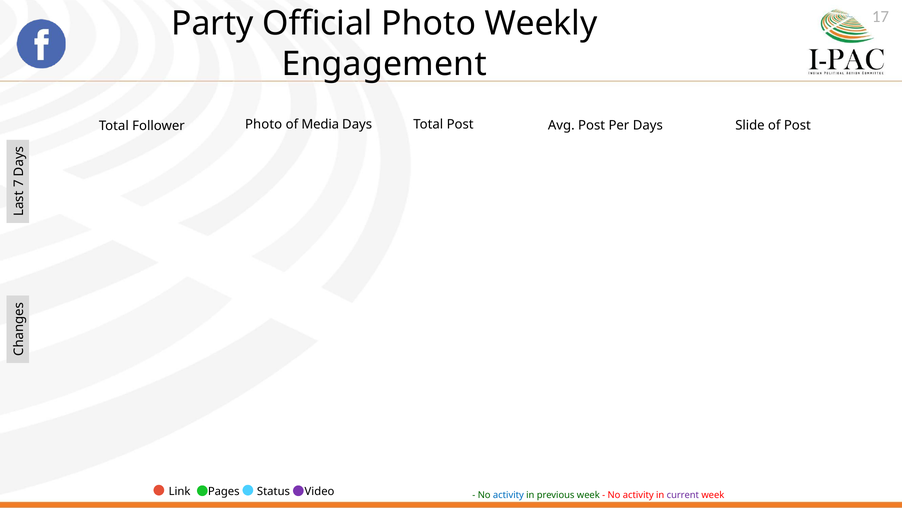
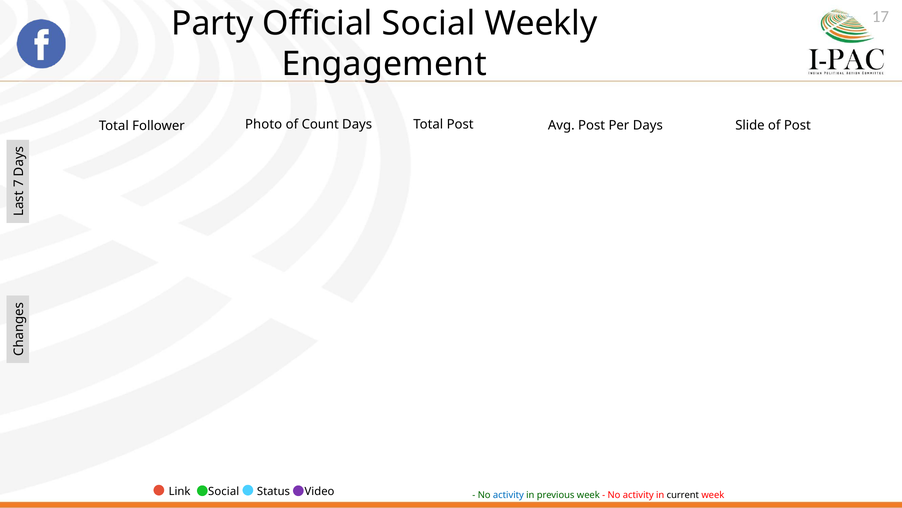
Official Photo: Photo -> Social
Media: Media -> Count
Link Pages: Pages -> Social
current colour: purple -> black
